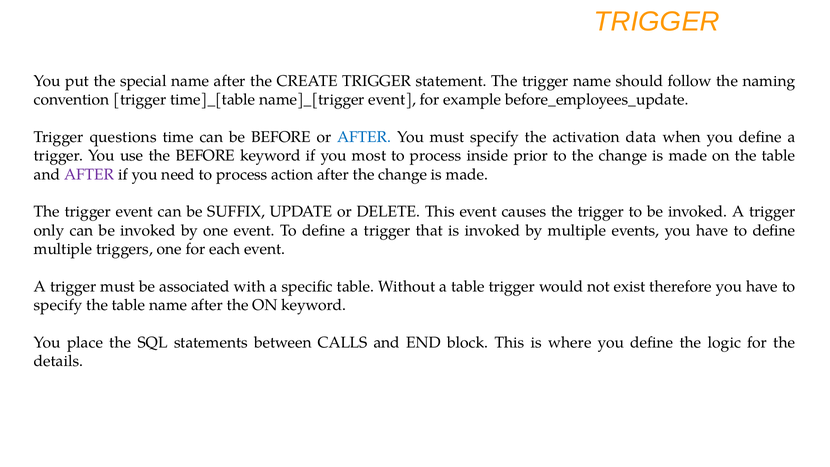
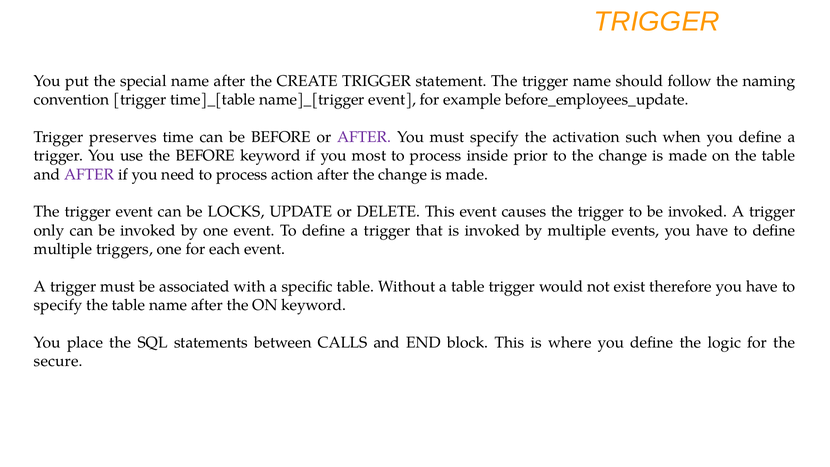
questions: questions -> preserves
AFTER at (364, 137) colour: blue -> purple
data: data -> such
SUFFIX: SUFFIX -> LOCKS
details: details -> secure
